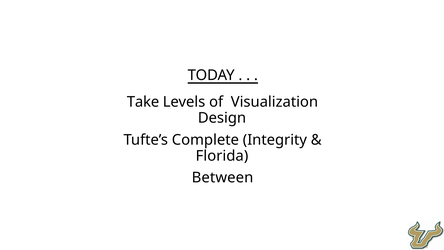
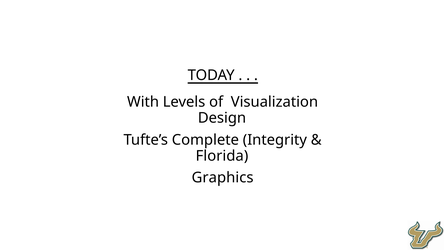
Take: Take -> With
Between: Between -> Graphics
